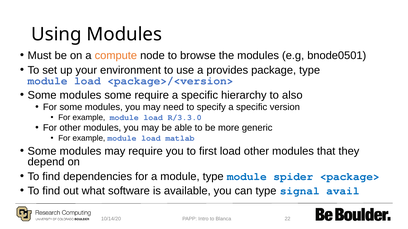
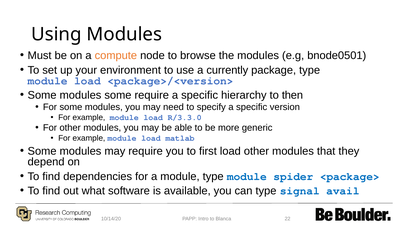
provides: provides -> currently
also: also -> then
